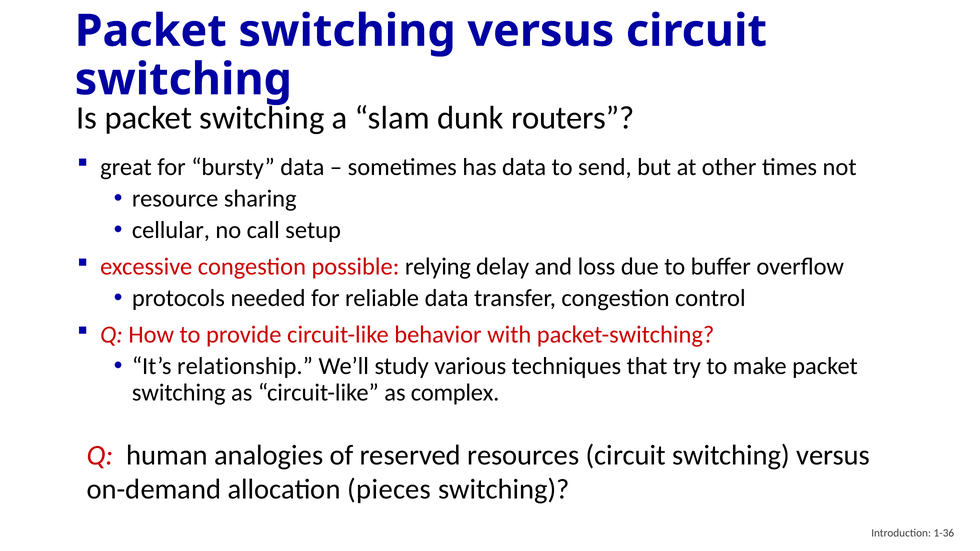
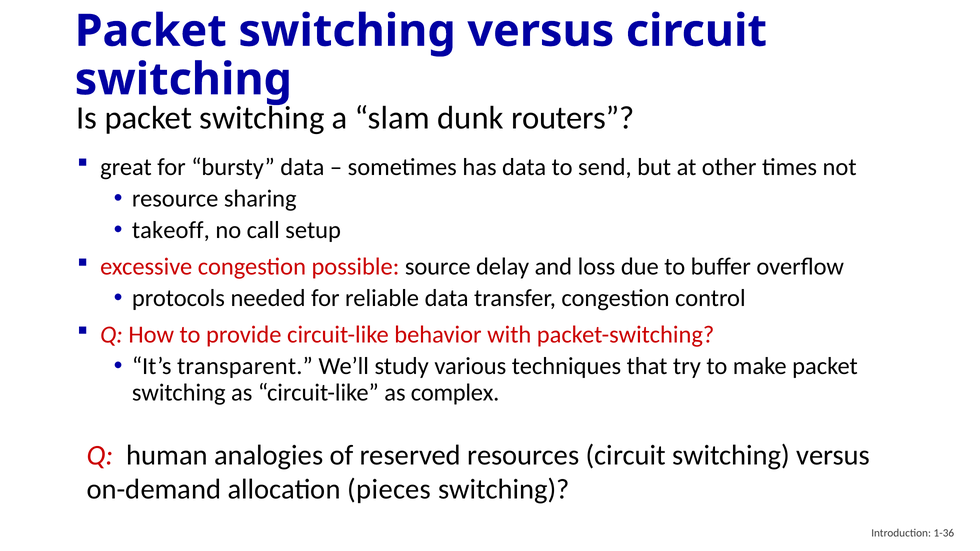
cellular: cellular -> takeoff
relying: relying -> source
relationship: relationship -> transparent
